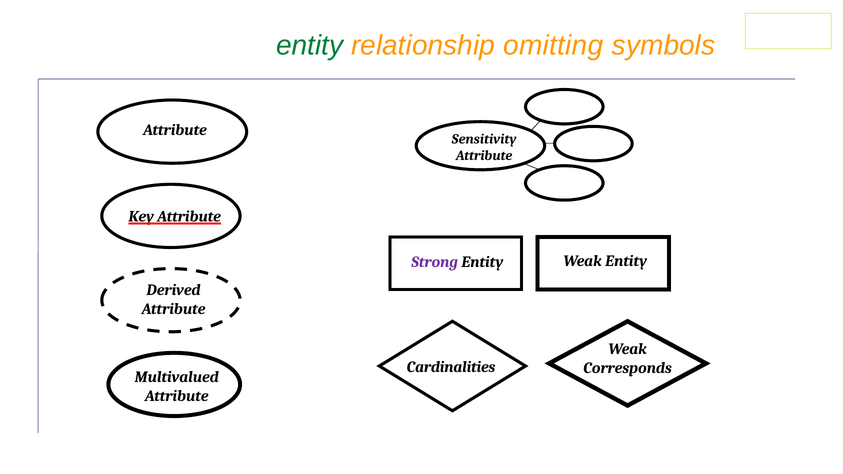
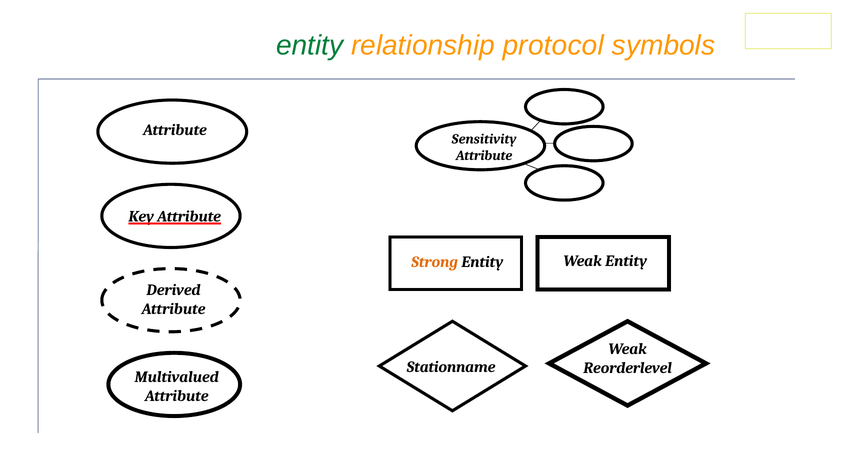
omitting: omitting -> protocol
Strong colour: purple -> orange
Cardinalities: Cardinalities -> Stationname
Corresponds: Corresponds -> Reorderlevel
